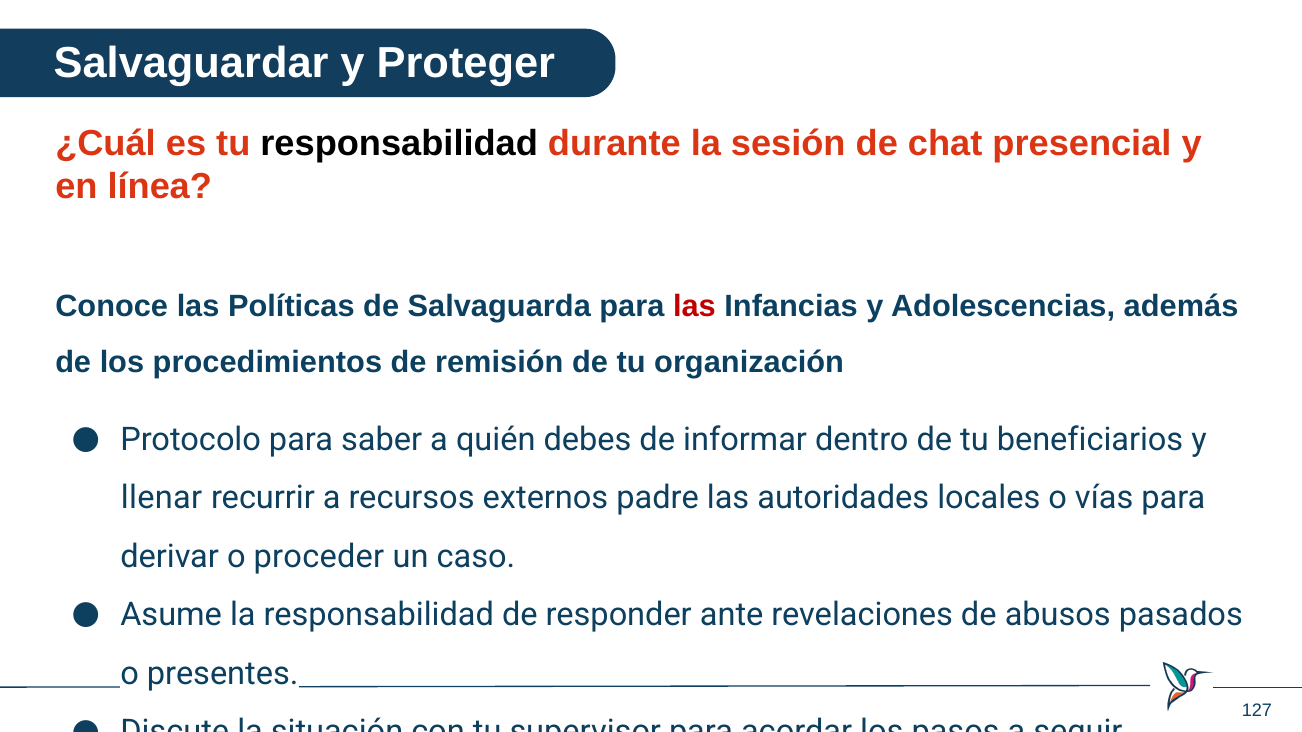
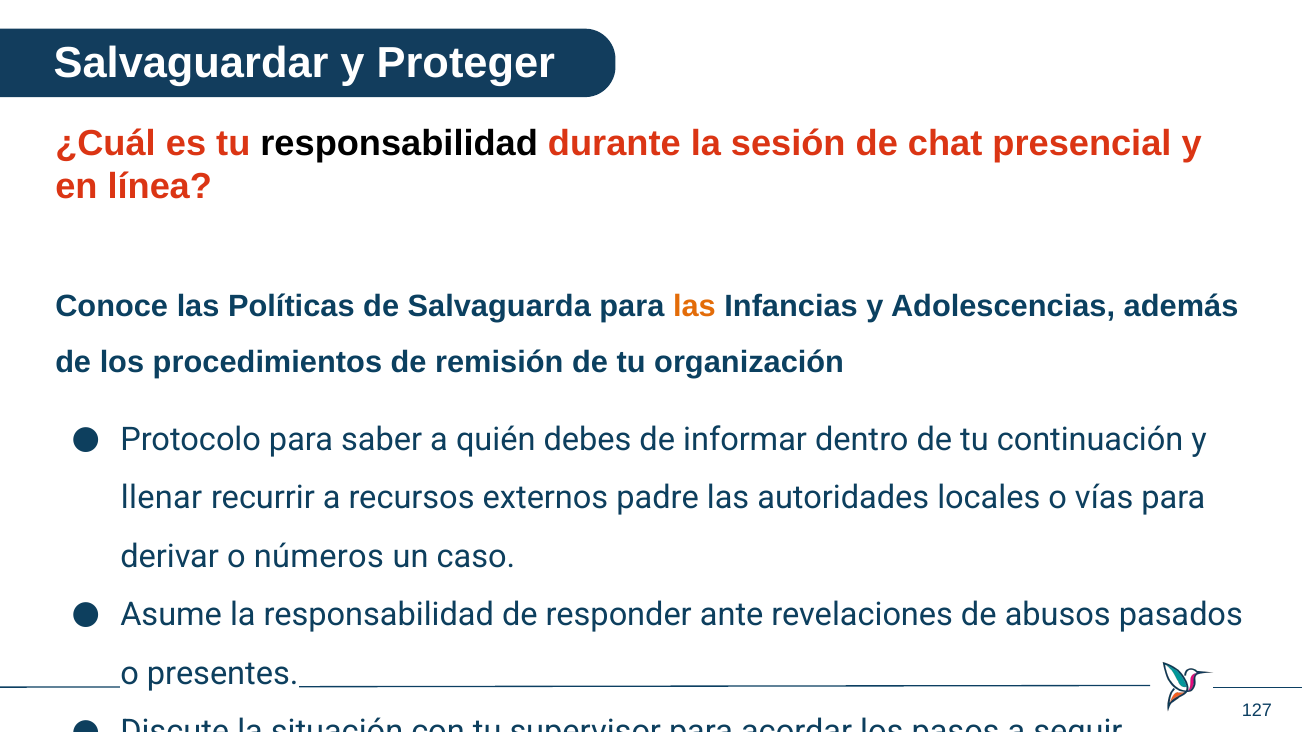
las at (694, 307) colour: red -> orange
beneficiarios: beneficiarios -> continuación
proceder: proceder -> números
